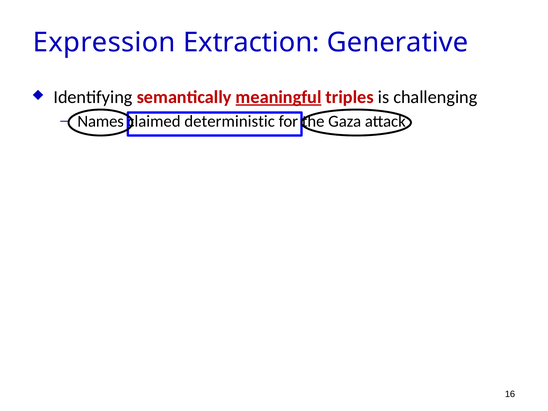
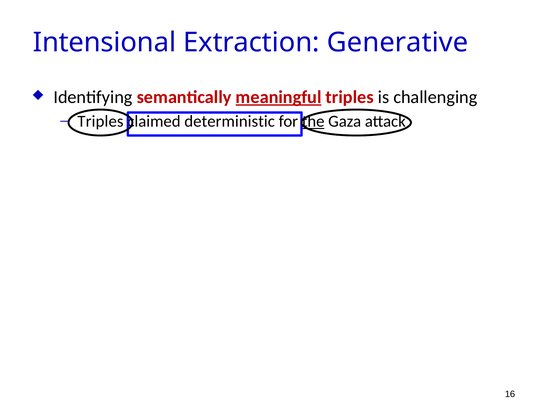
Expression: Expression -> Intensional
Names at (101, 121): Names -> Triples
the underline: none -> present
